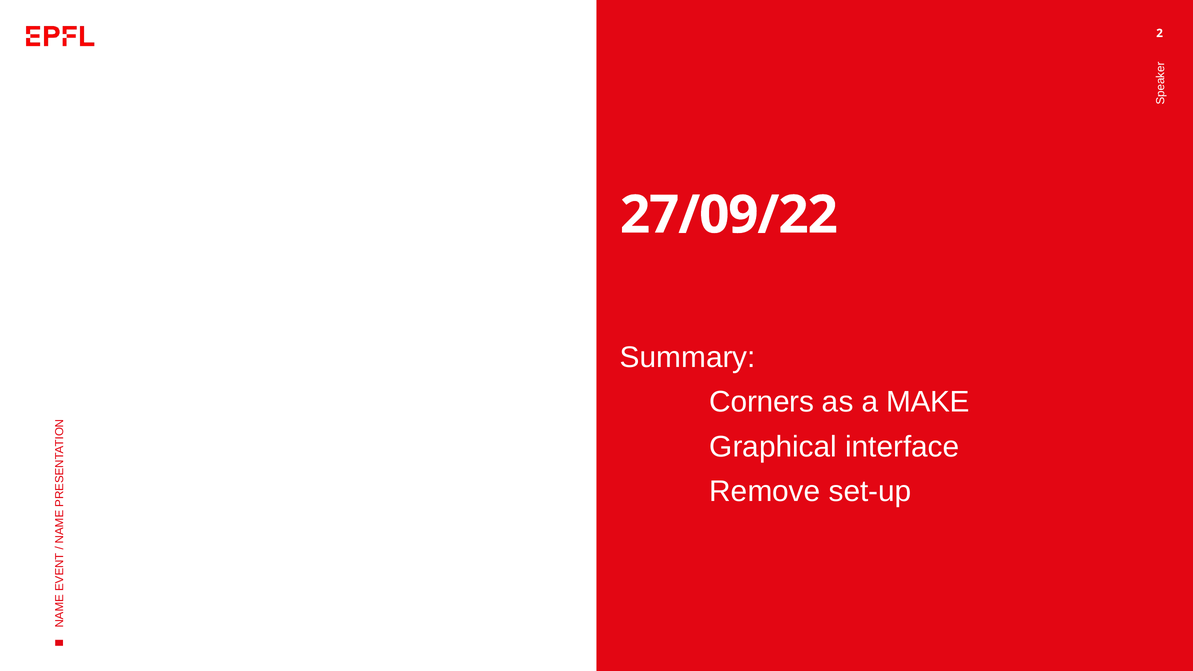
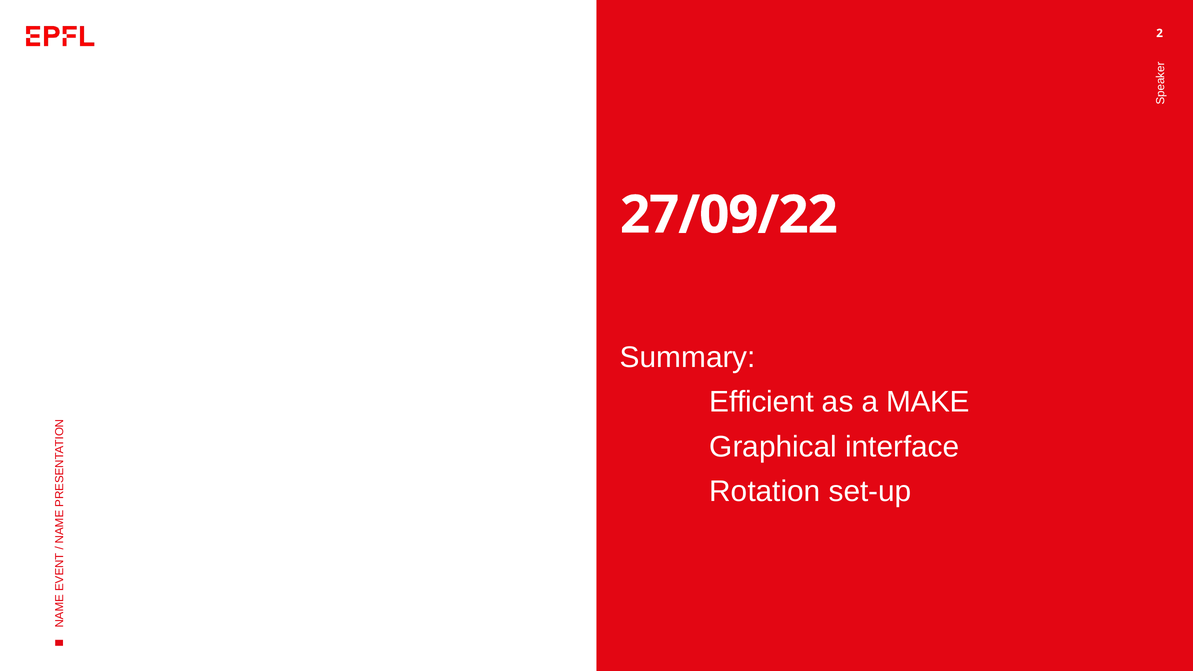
Corners: Corners -> Efficient
Remove: Remove -> Rotation
